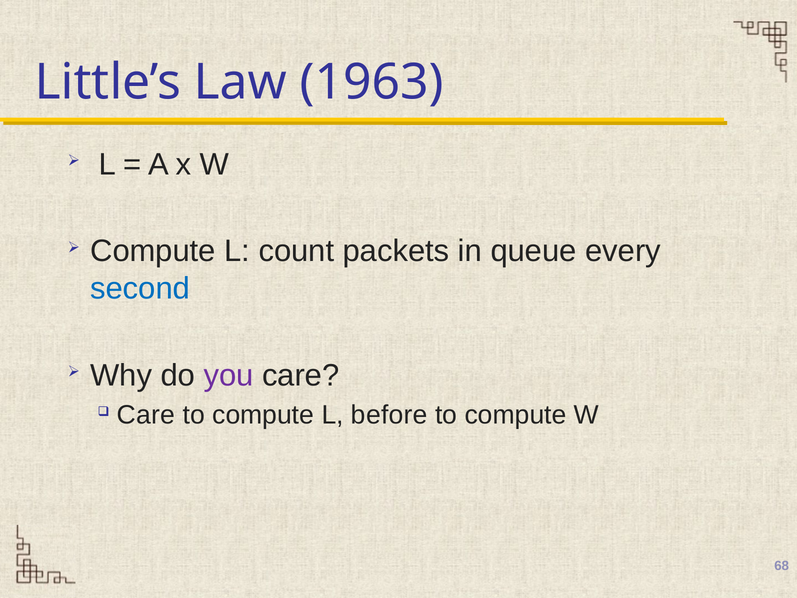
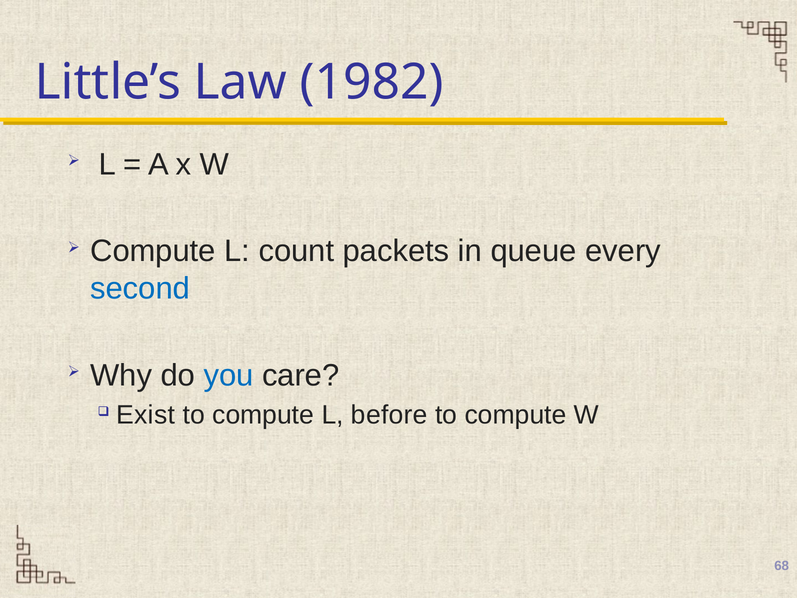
1963: 1963 -> 1982
you colour: purple -> blue
Care at (146, 415): Care -> Exist
